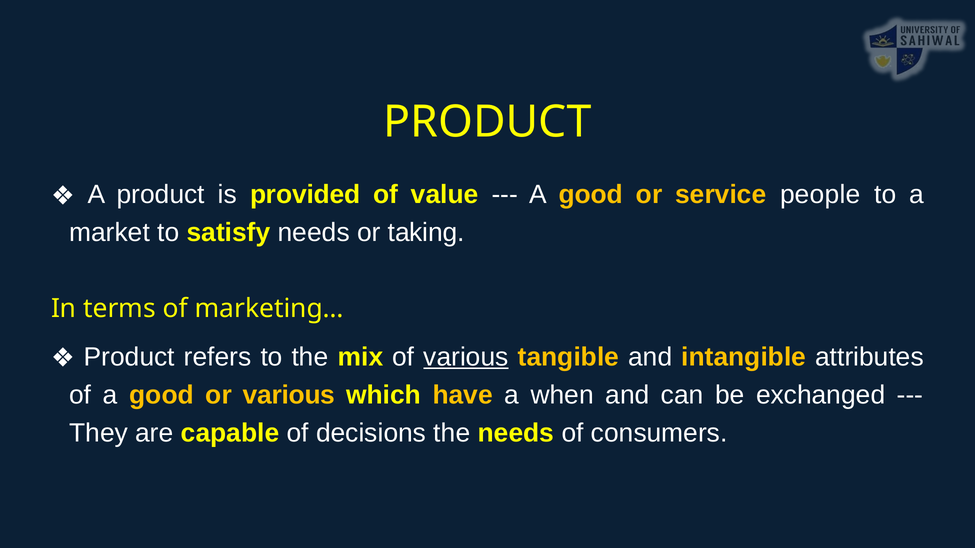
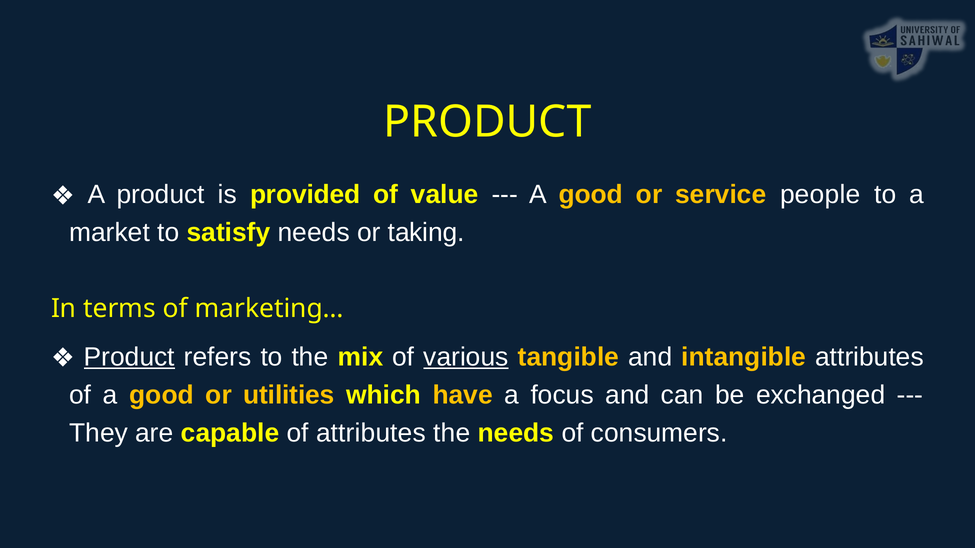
Product at (129, 357) underline: none -> present
or various: various -> utilities
when: when -> focus
of decisions: decisions -> attributes
